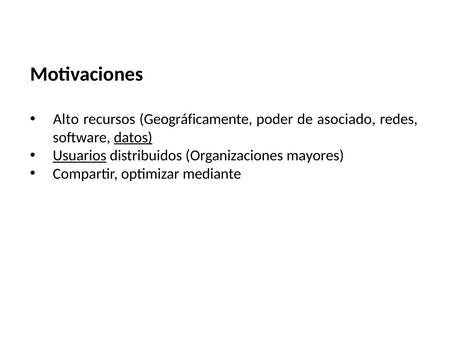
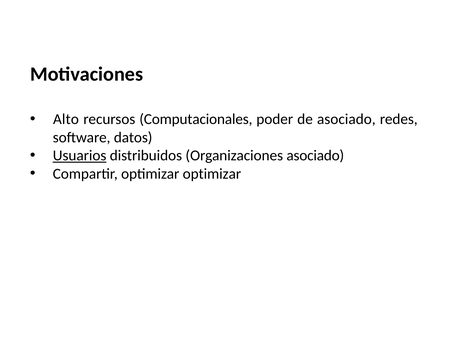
Geográficamente: Geográficamente -> Computacionales
datos underline: present -> none
Organizaciones mayores: mayores -> asociado
optimizar mediante: mediante -> optimizar
